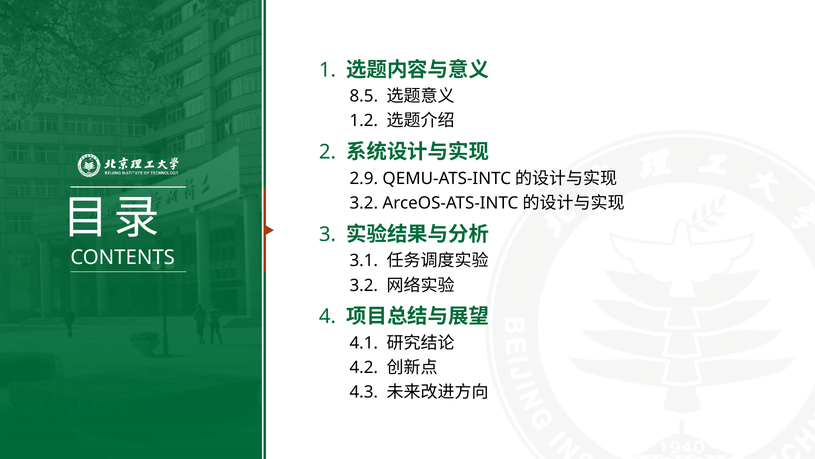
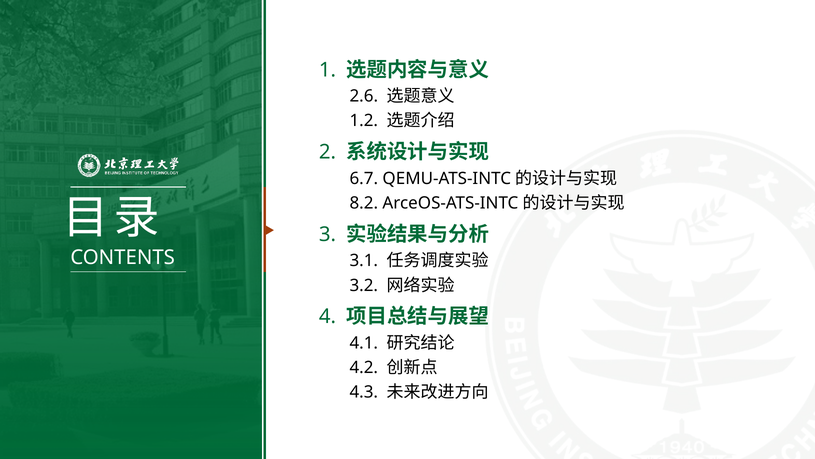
8.5: 8.5 -> 2.6
2.9: 2.9 -> 6.7
3.2 at (364, 203): 3.2 -> 8.2
